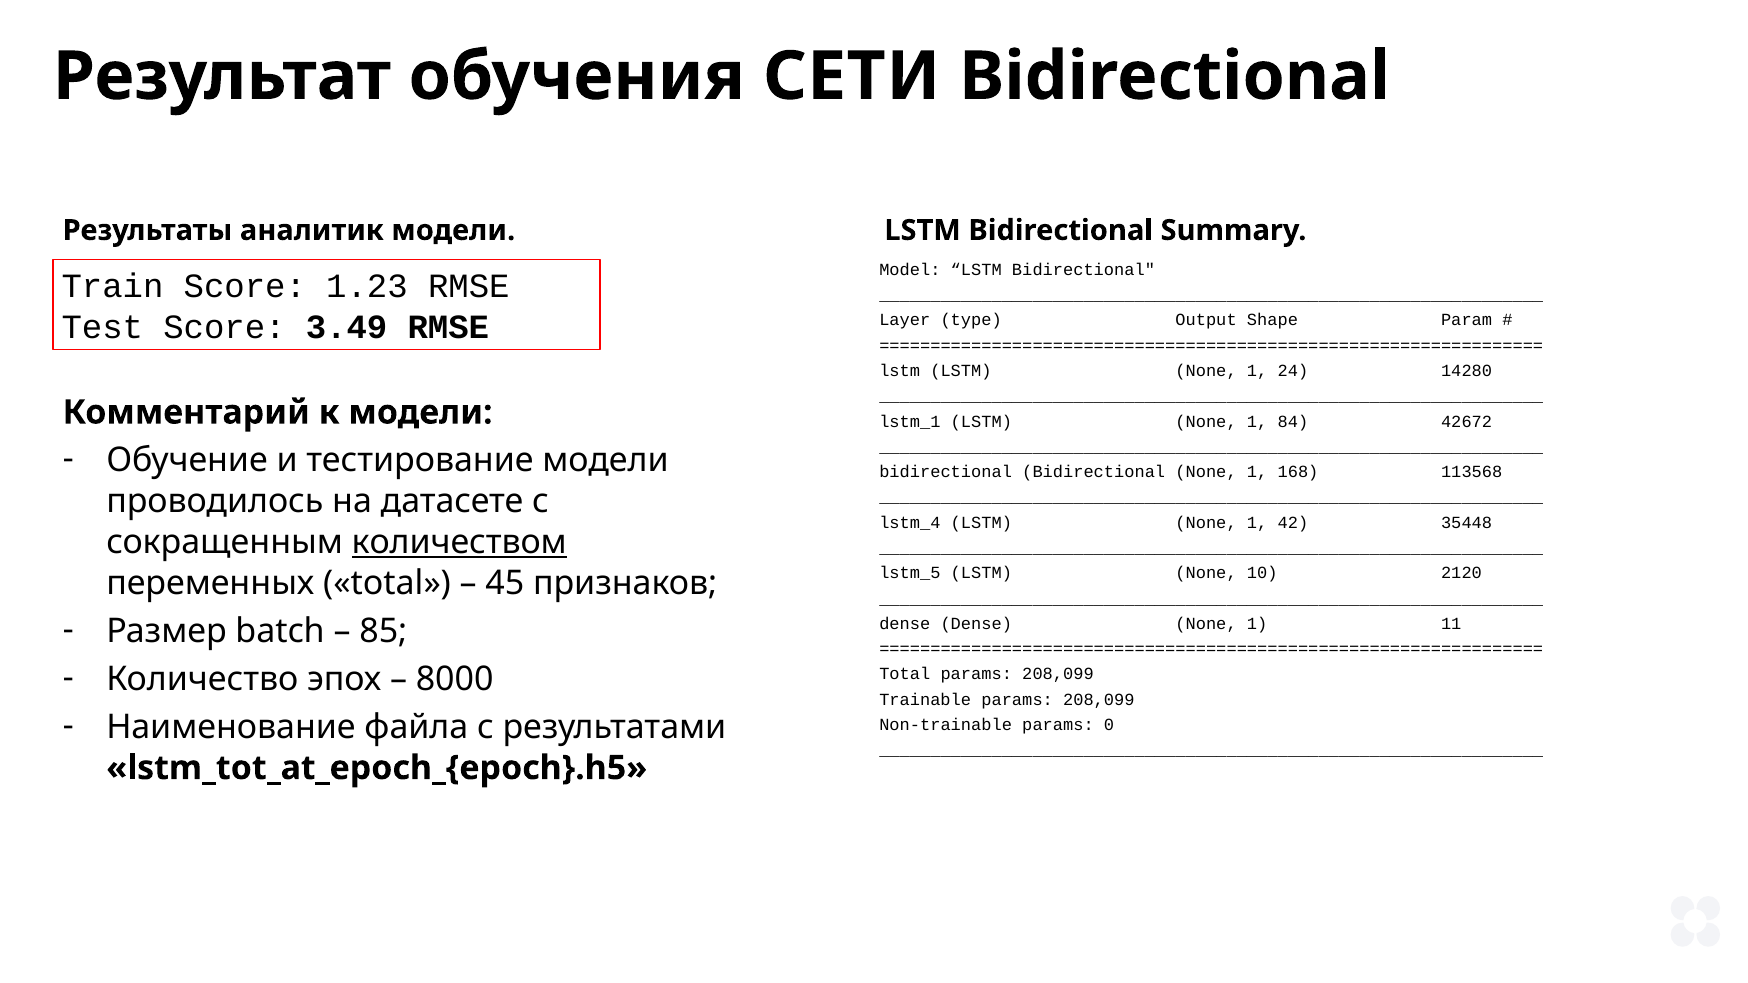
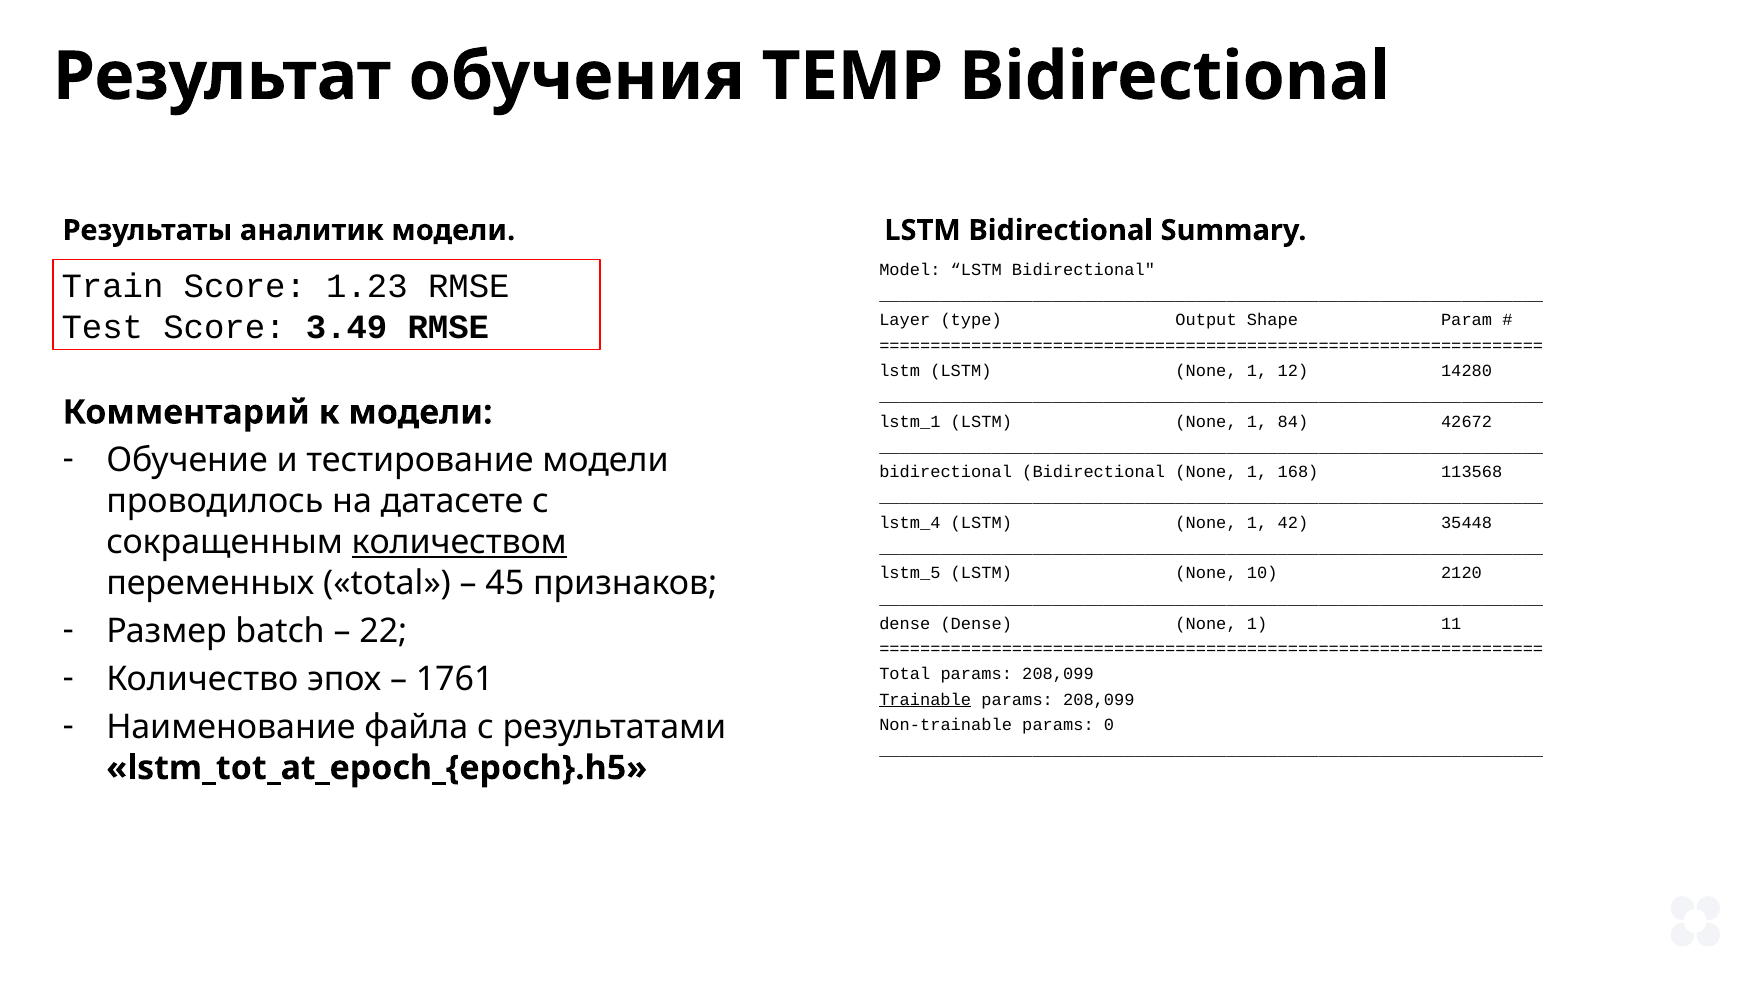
СЕТИ: СЕТИ -> TEMP
24: 24 -> 12
85: 85 -> 22
8000: 8000 -> 1761
Trainable underline: none -> present
